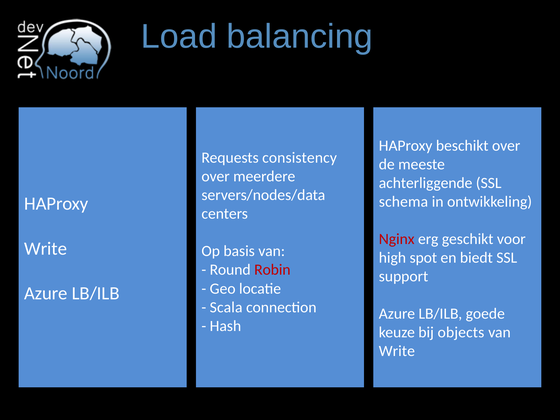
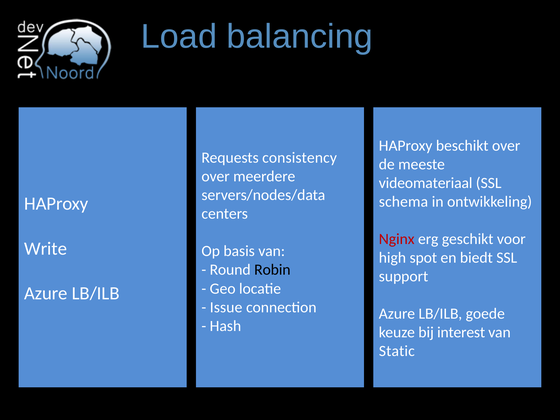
achterliggende: achterliggende -> videomateriaal
Robin colour: red -> black
Scala: Scala -> Issue
objects: objects -> interest
Write at (397, 351): Write -> Static
